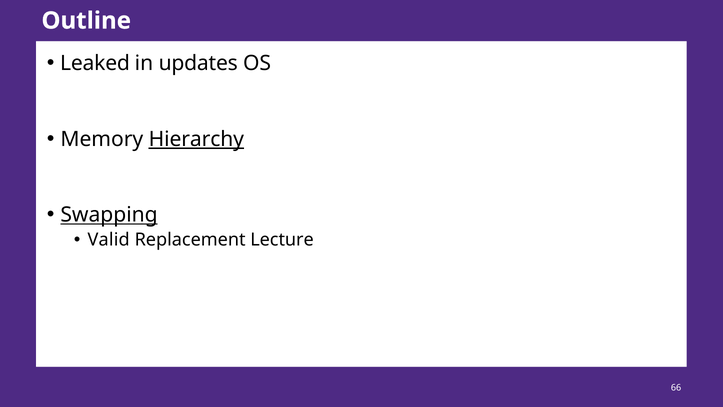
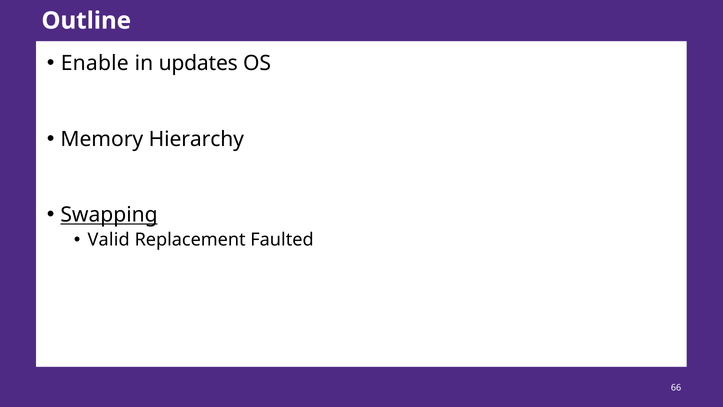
Leaked: Leaked -> Enable
Hierarchy underline: present -> none
Lecture: Lecture -> Faulted
